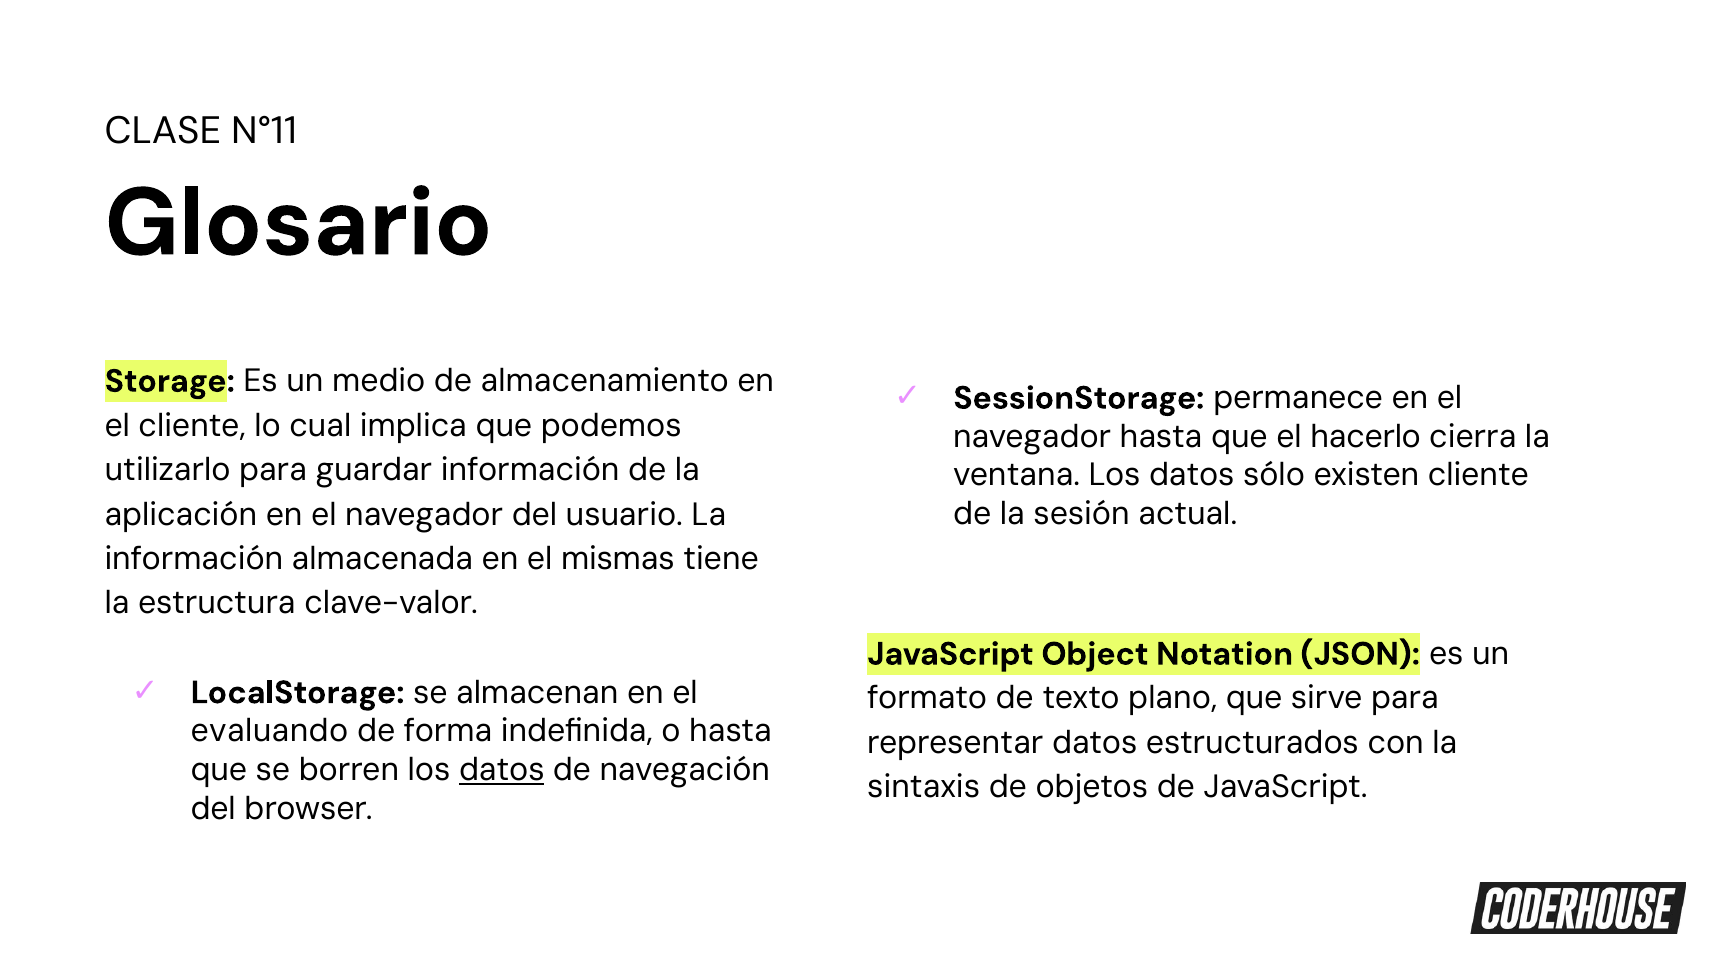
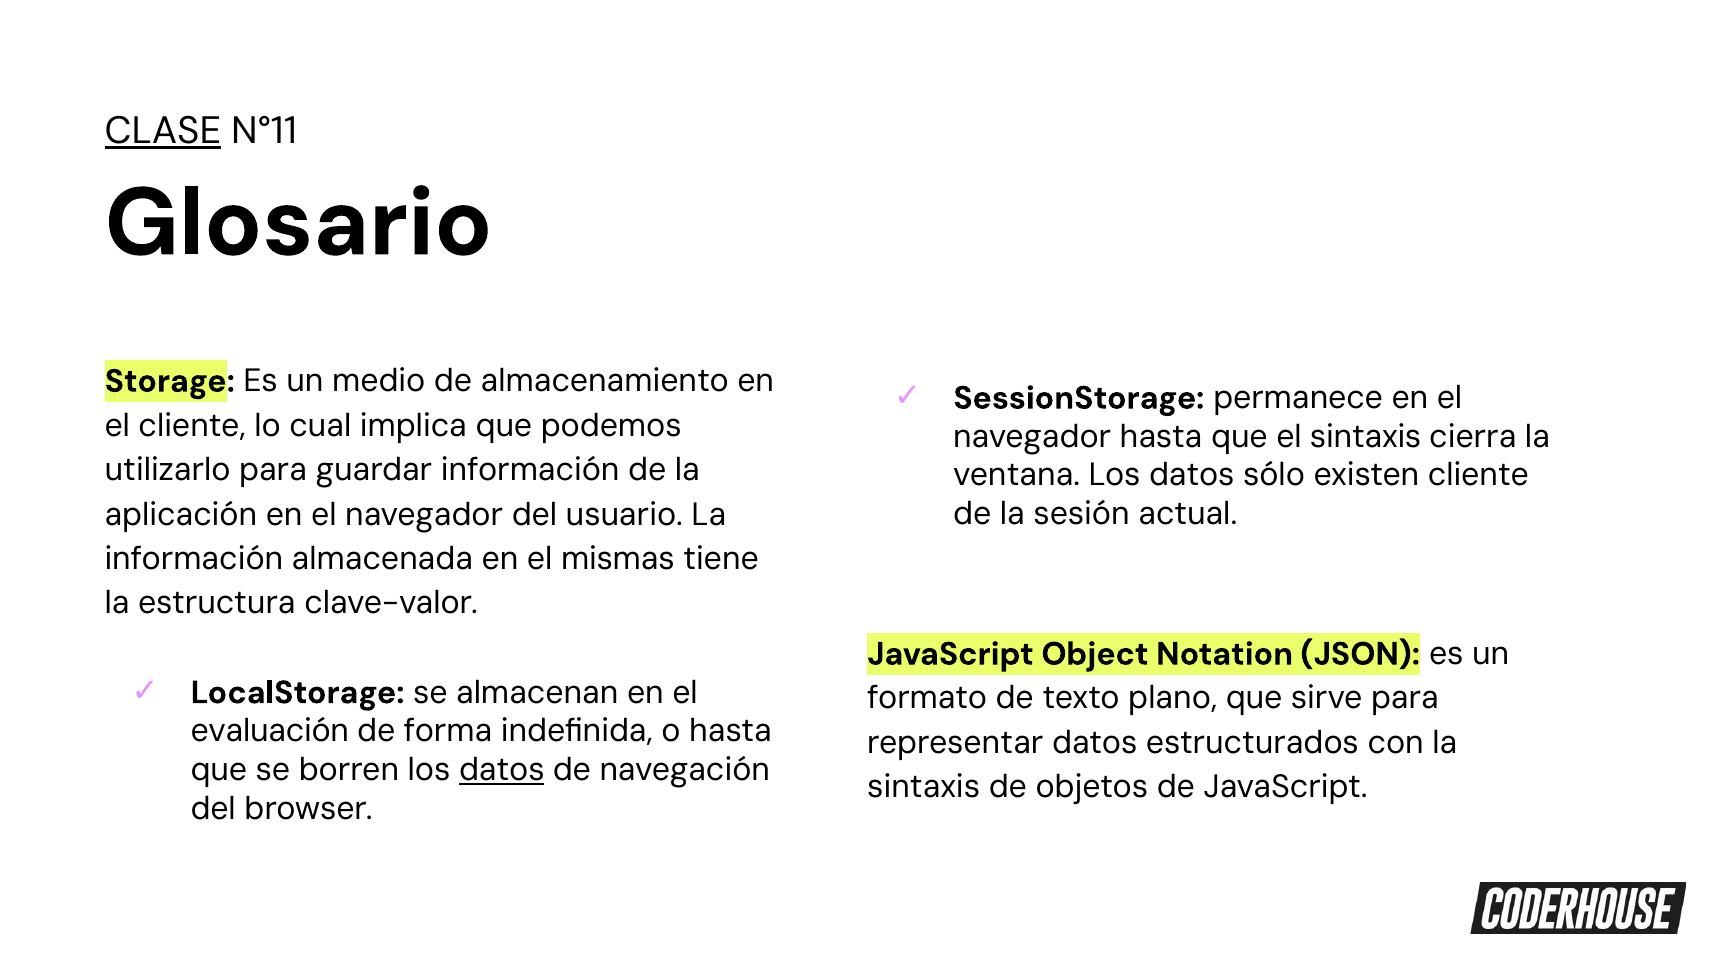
CLASE underline: none -> present
el hacerlo: hacerlo -> sintaxis
evaluando: evaluando -> evaluación
